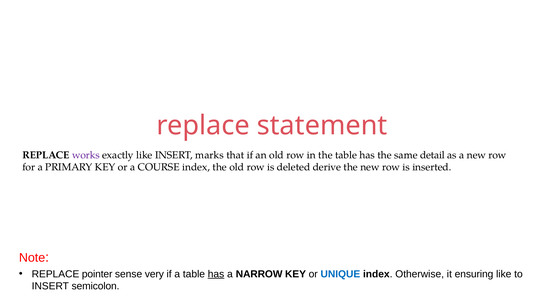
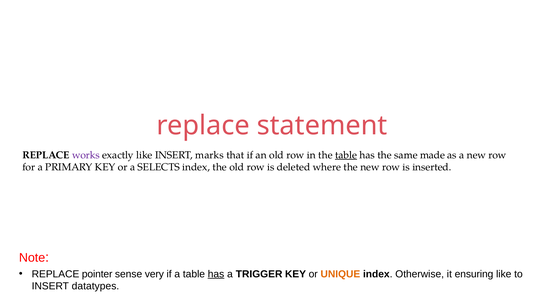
table at (346, 155) underline: none -> present
detail: detail -> made
COURSE: COURSE -> SELECTS
derive: derive -> where
NARROW: NARROW -> TRIGGER
UNIQUE colour: blue -> orange
semicolon: semicolon -> datatypes
